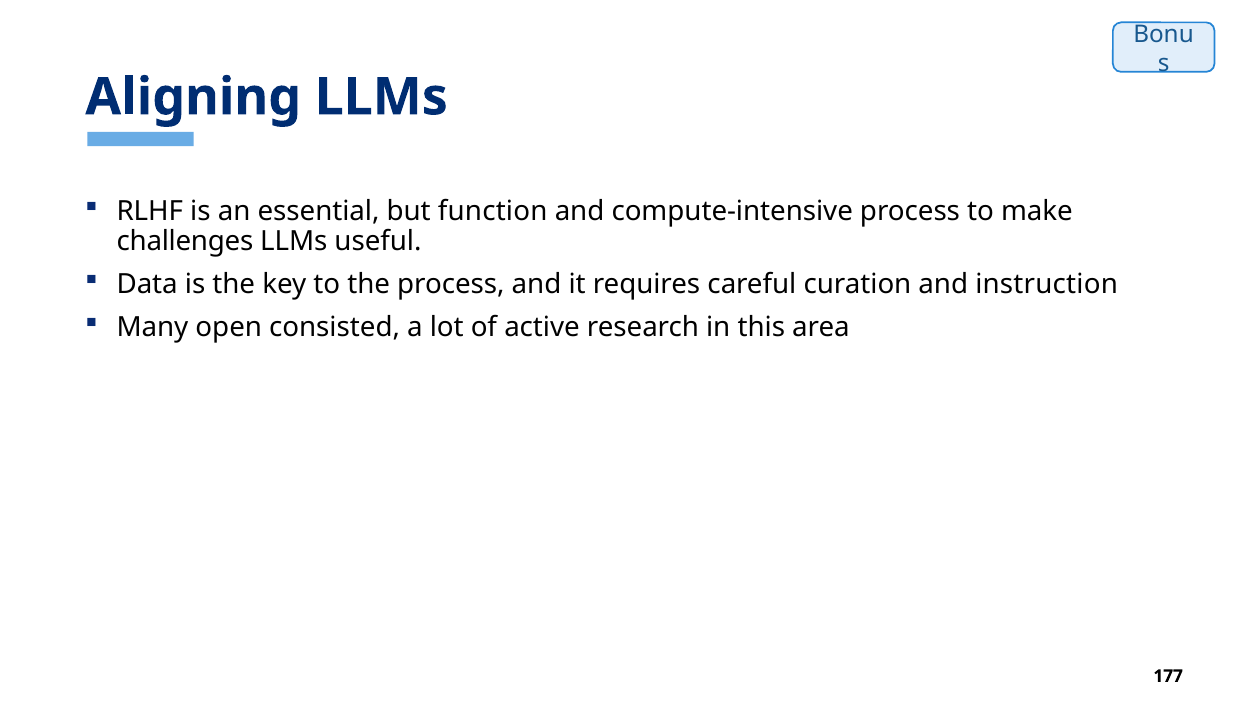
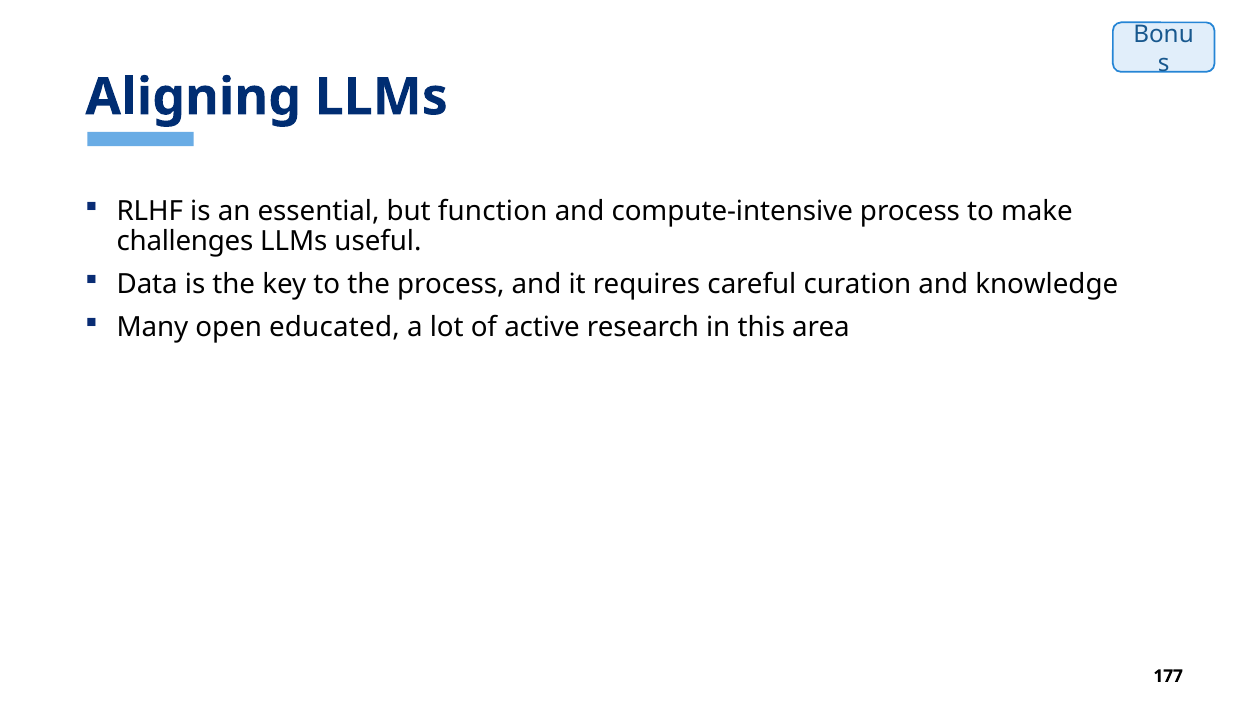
instruction: instruction -> knowledge
consisted: consisted -> educated
